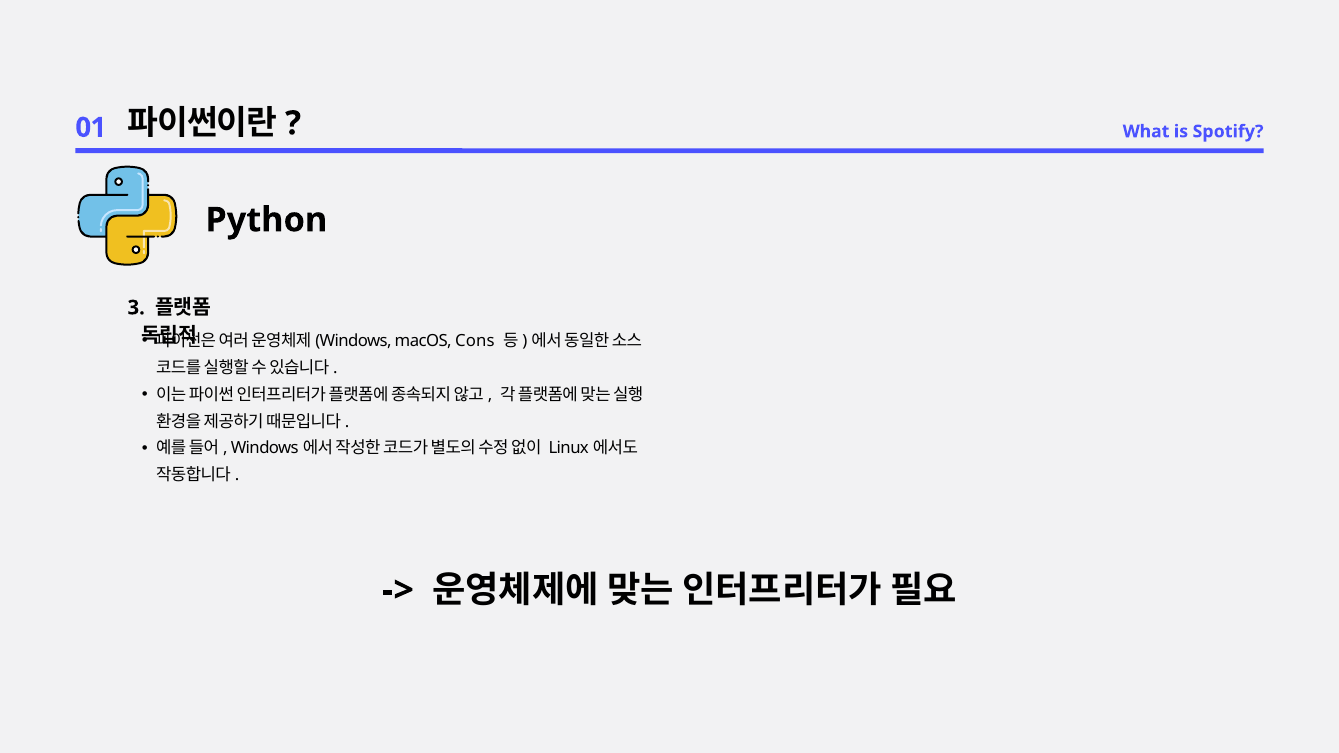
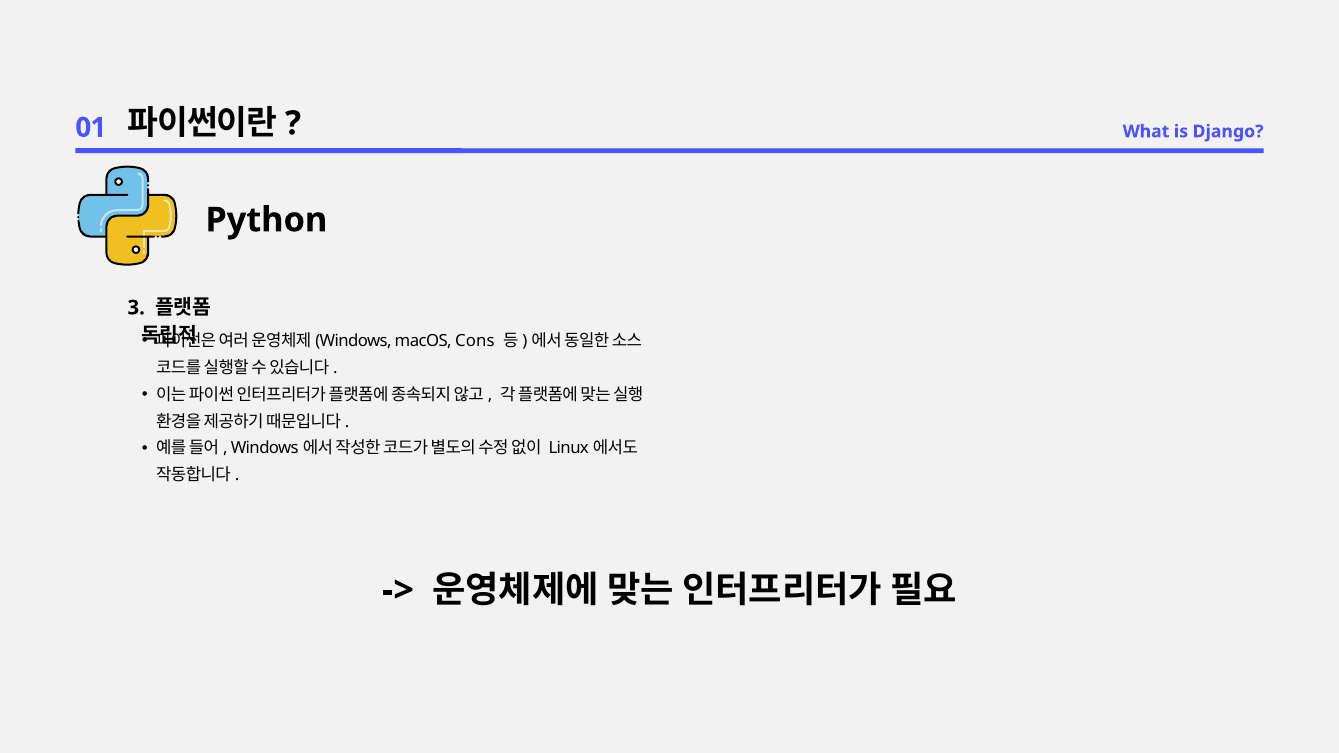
Spotify: Spotify -> Django
